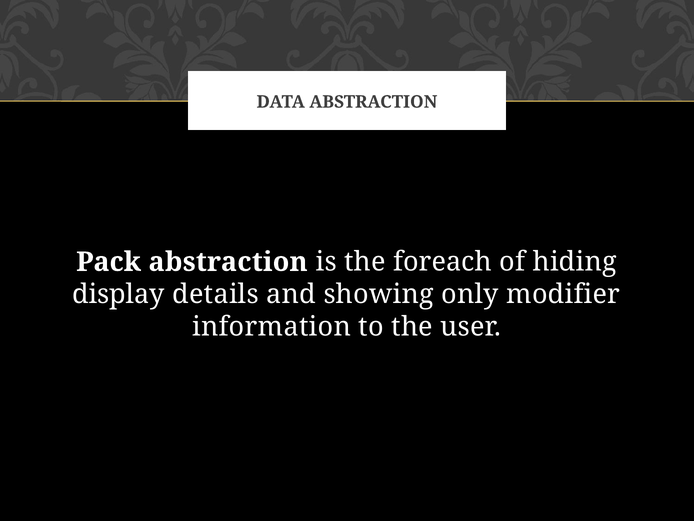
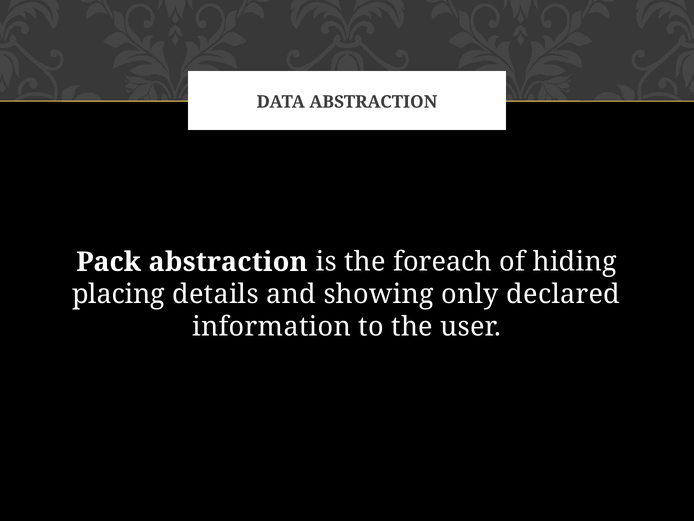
display: display -> placing
modifier: modifier -> declared
